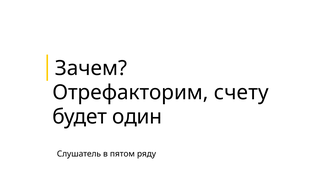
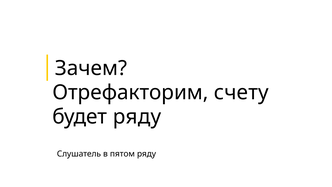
будет один: один -> ряду
